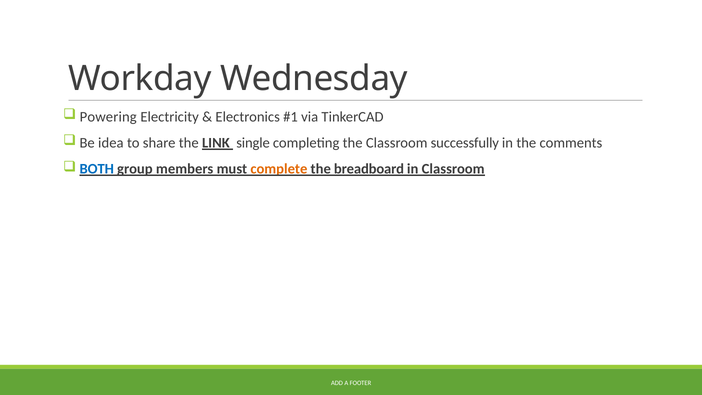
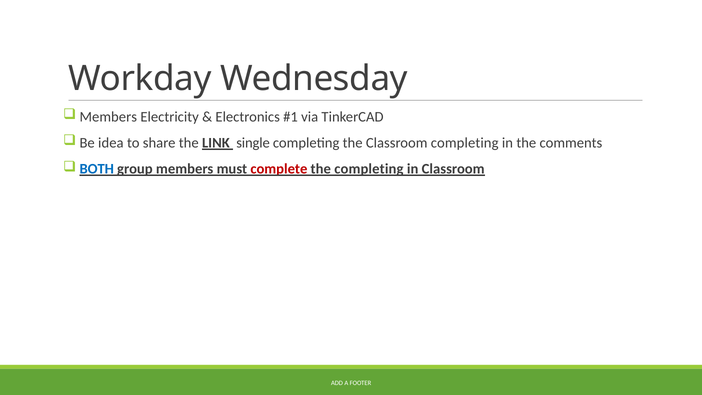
Powering at (108, 117): Powering -> Members
Classroom successfully: successfully -> completing
complete colour: orange -> red
the breadboard: breadboard -> completing
